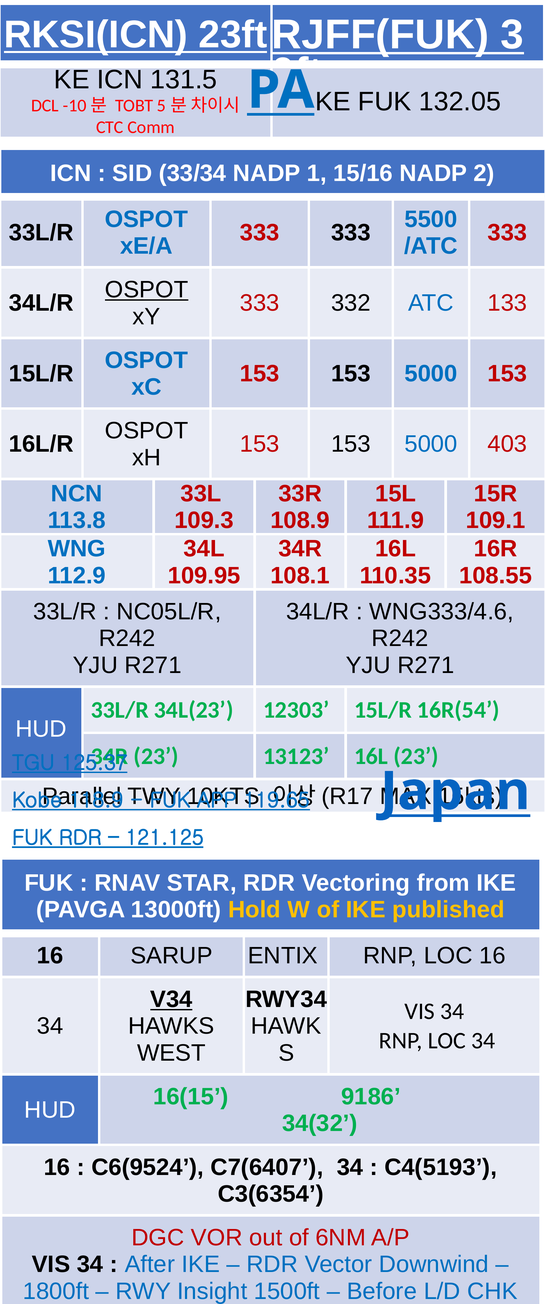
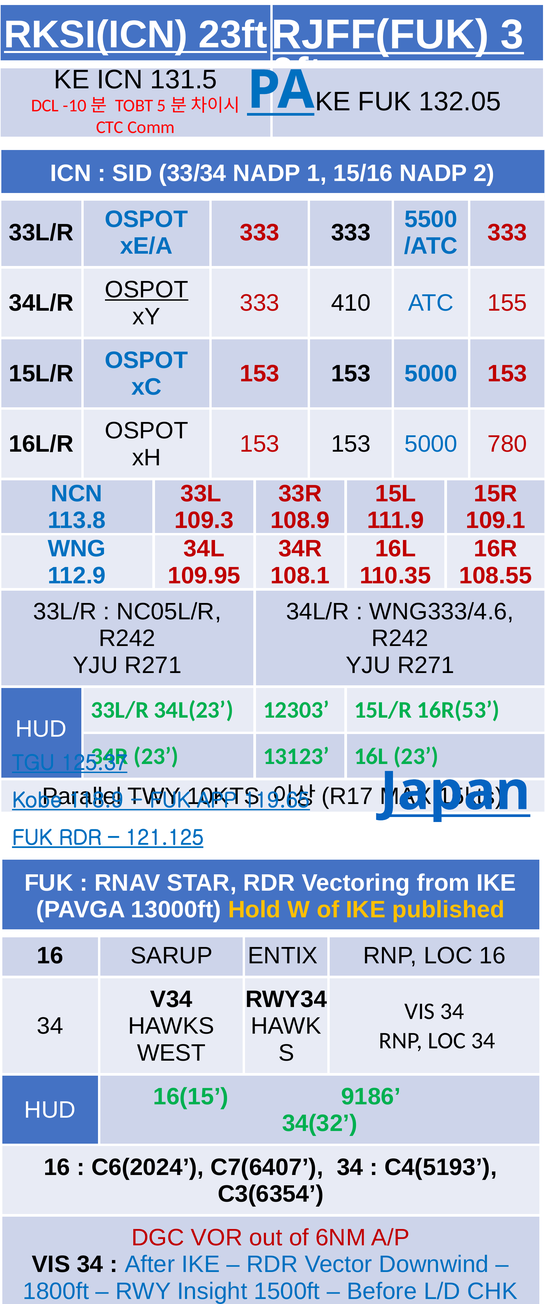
332: 332 -> 410
133: 133 -> 155
403: 403 -> 780
16R(54: 16R(54 -> 16R(53
V34 underline: present -> none
C6(9524: C6(9524 -> C6(2024
